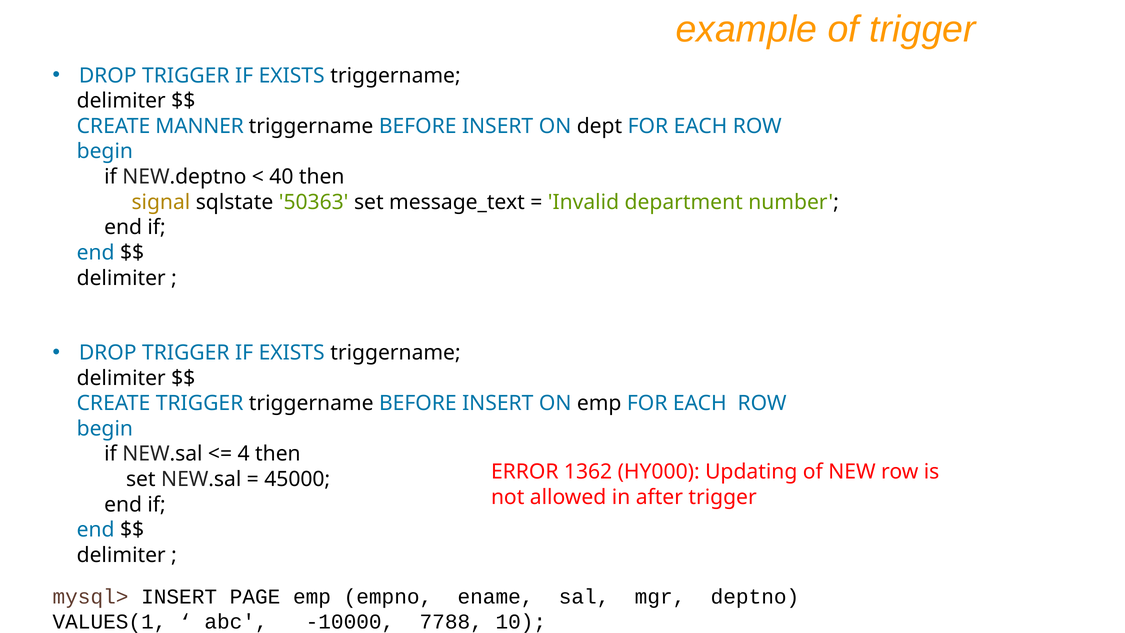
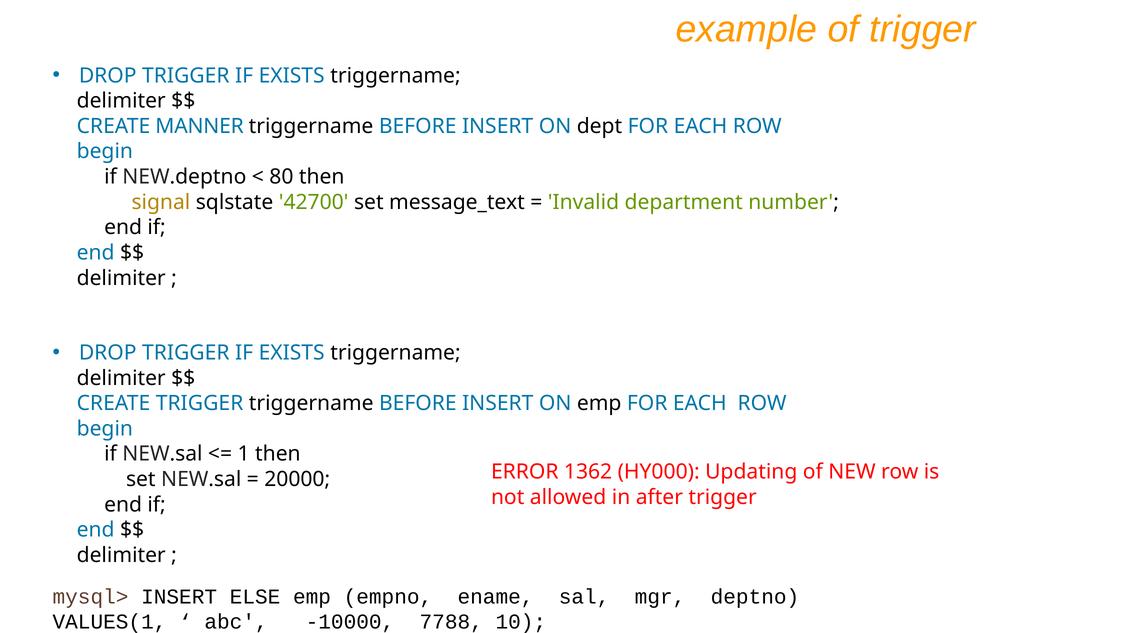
40: 40 -> 80
50363: 50363 -> 42700
4: 4 -> 1
45000: 45000 -> 20000
PAGE: PAGE -> ELSE
